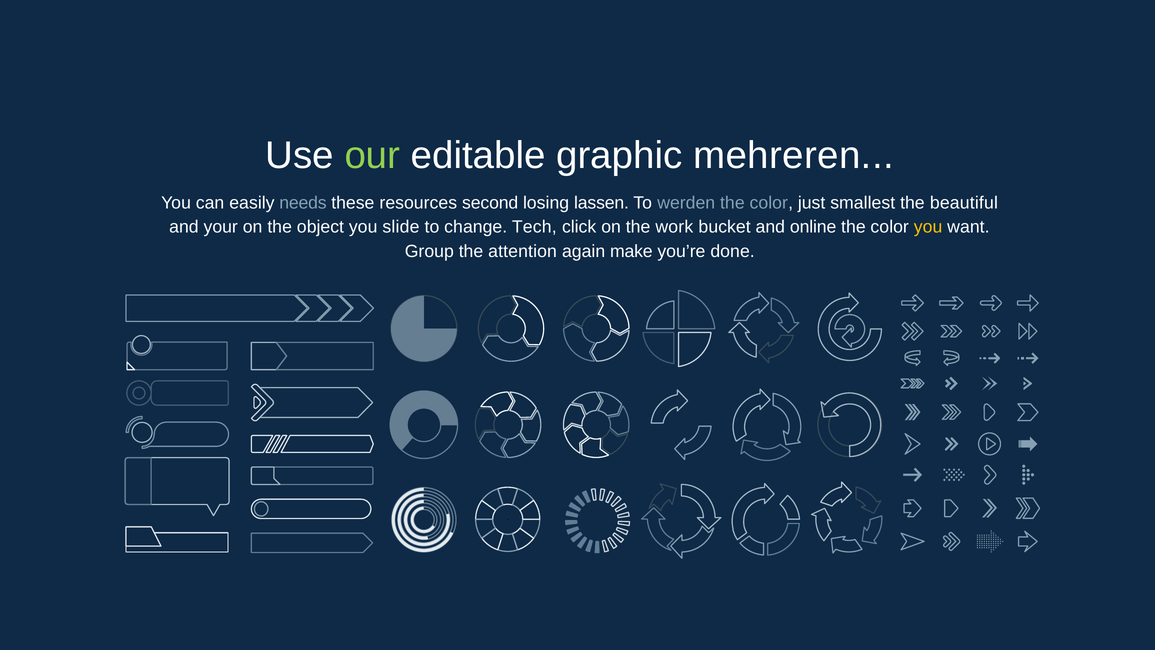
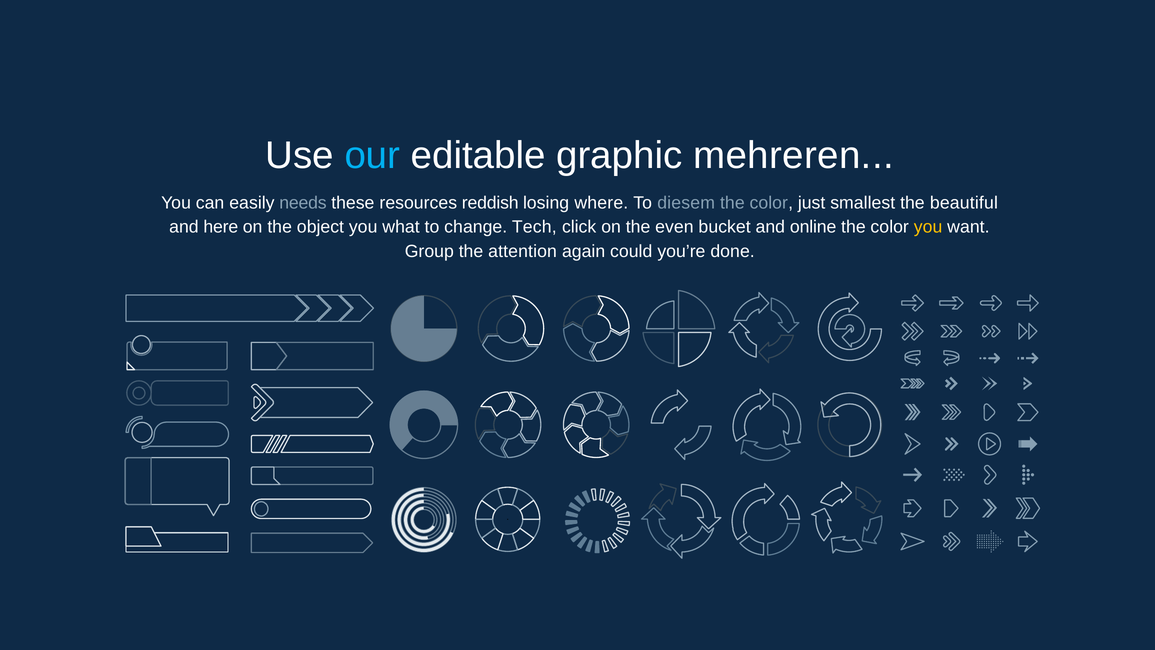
our colour: light green -> light blue
second: second -> reddish
lassen: lassen -> where
werden: werden -> diesem
your: your -> here
slide: slide -> what
work: work -> even
make: make -> could
